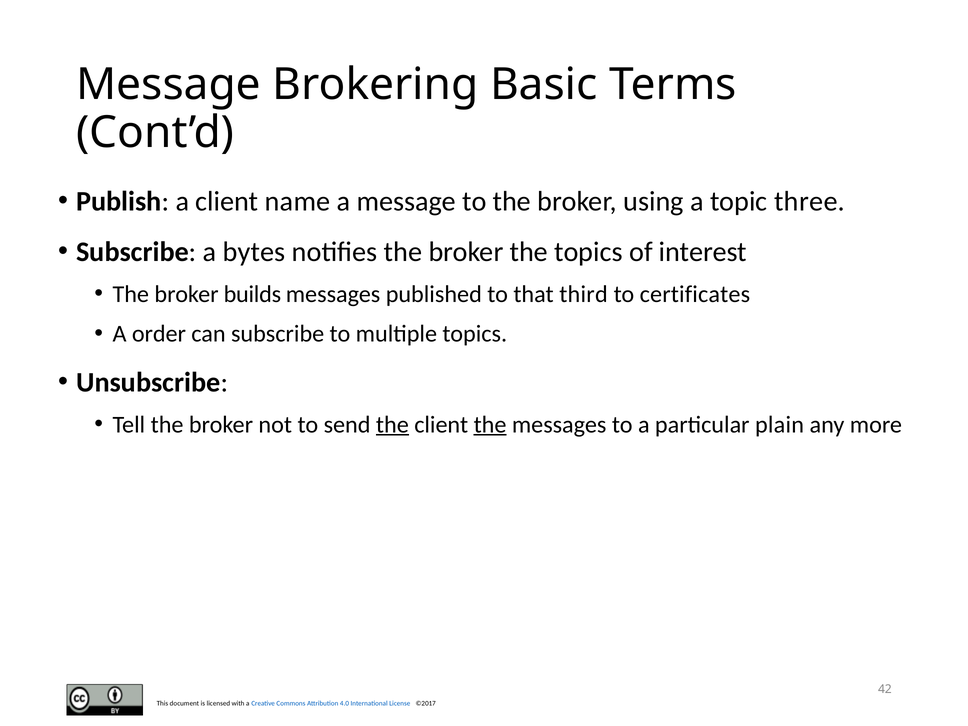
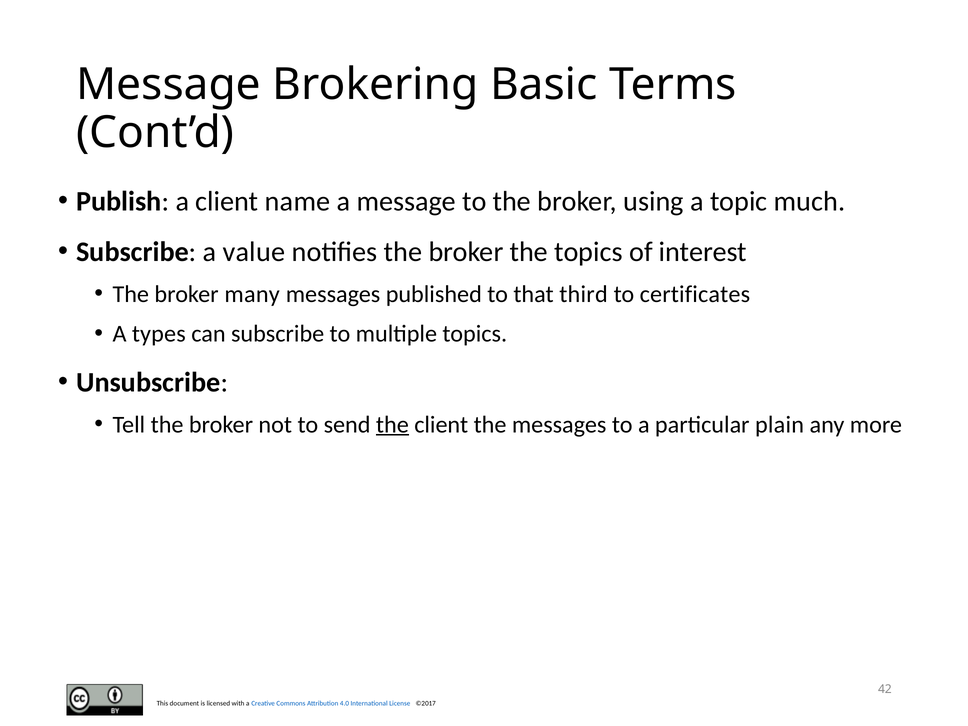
three: three -> much
bytes: bytes -> value
builds: builds -> many
order: order -> types
the at (490, 425) underline: present -> none
